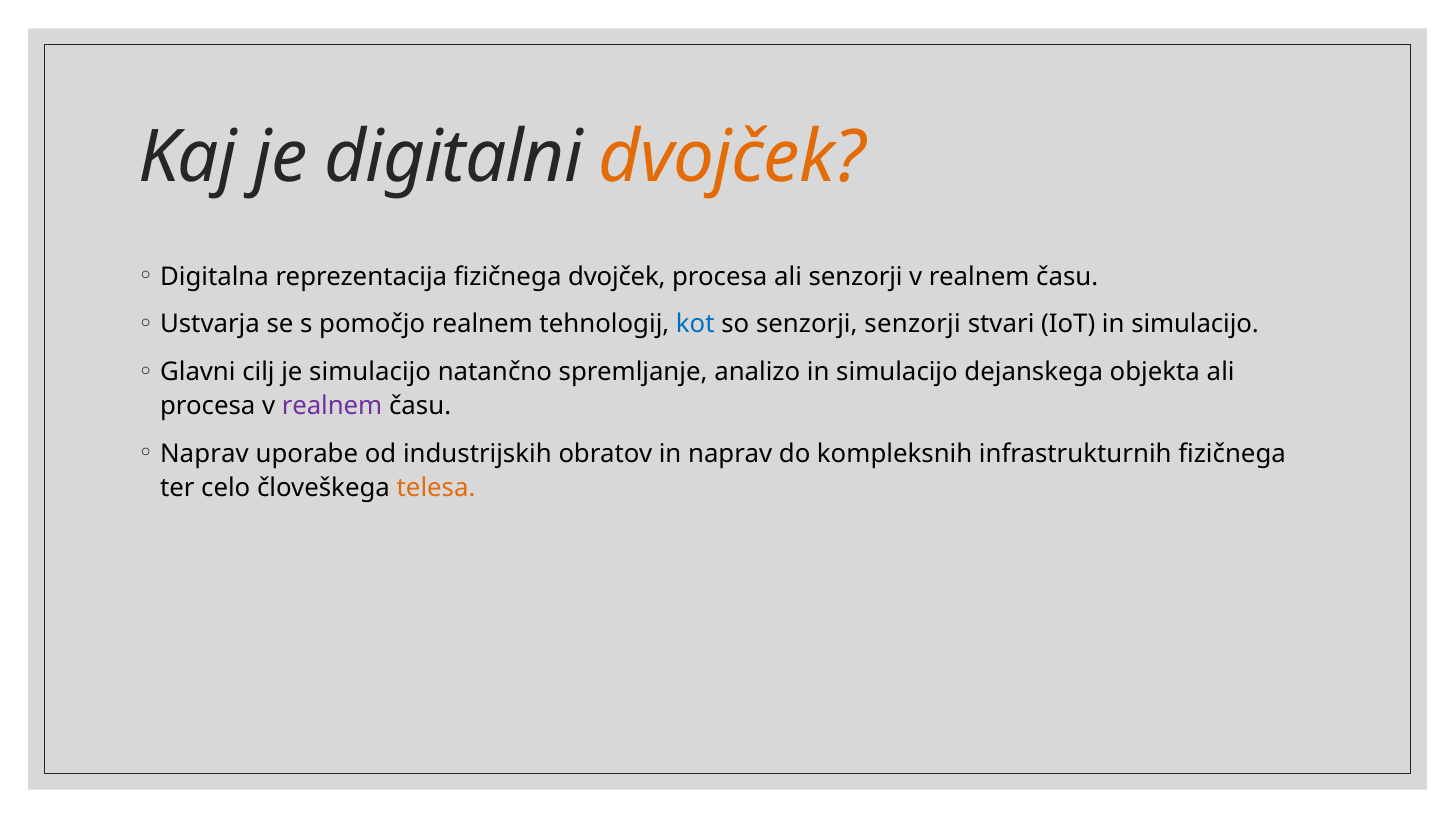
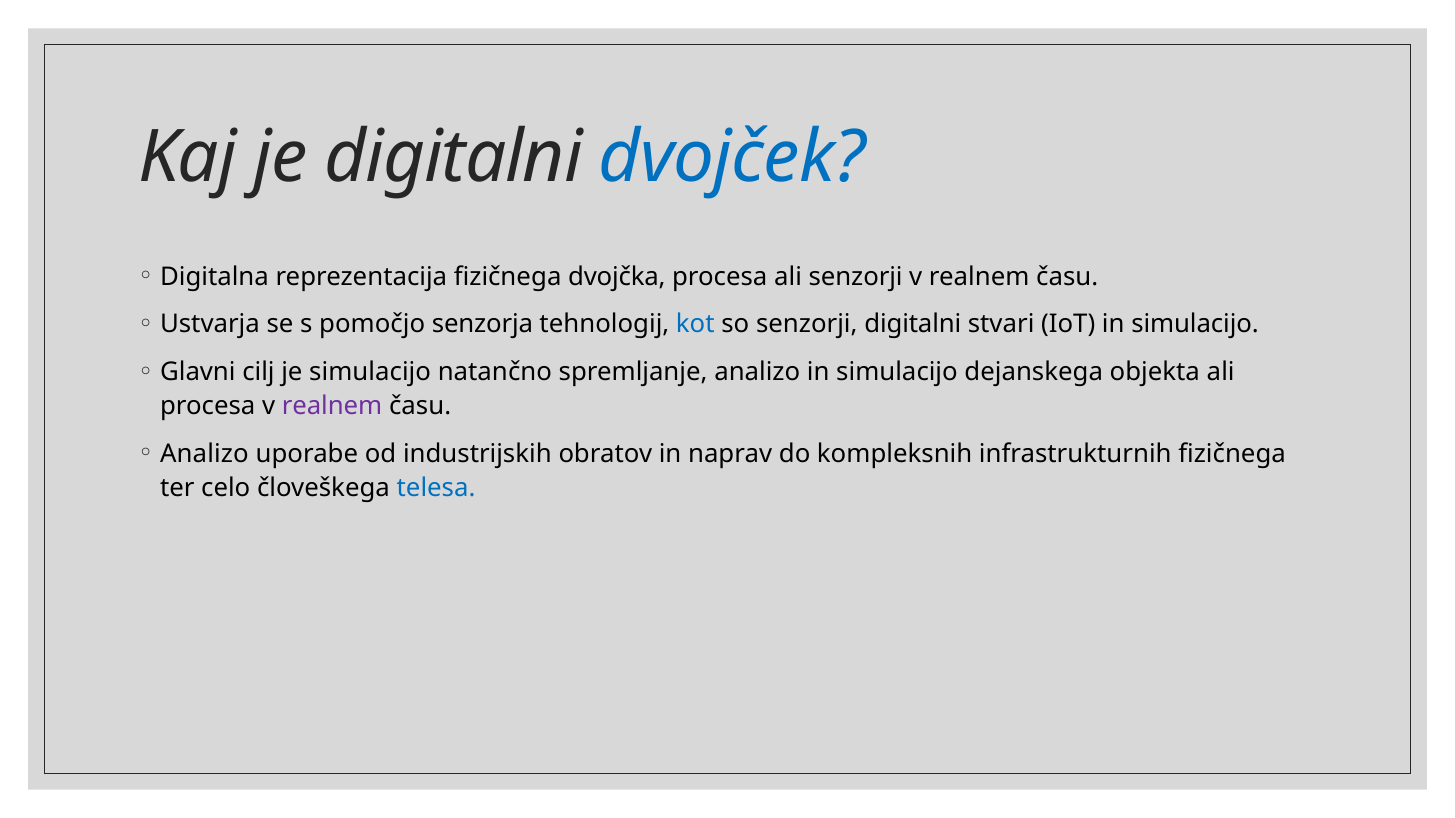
dvojček at (732, 158) colour: orange -> blue
fizičnega dvojček: dvojček -> dvojčka
pomočjo realnem: realnem -> senzorja
senzorji senzorji: senzorji -> digitalni
Naprav at (204, 454): Naprav -> Analizo
telesa colour: orange -> blue
